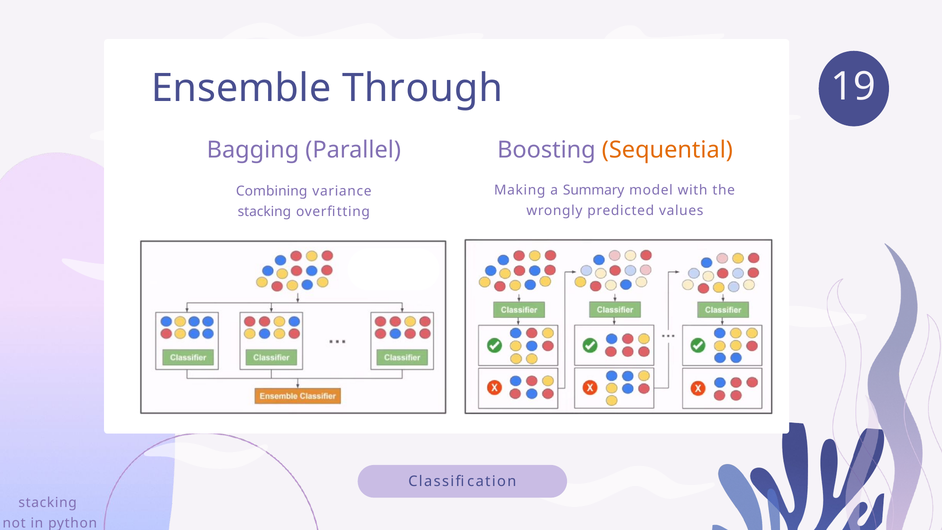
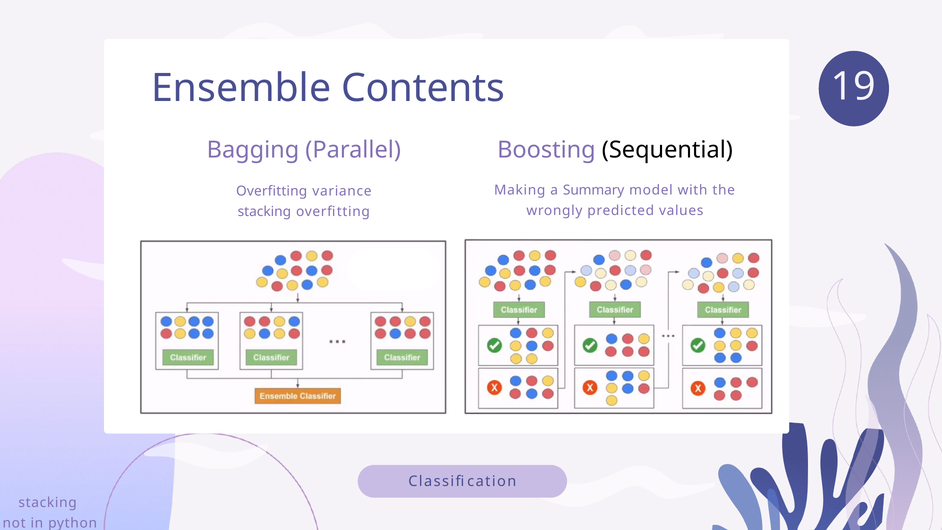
Through: Through -> Contents
Sequential colour: orange -> black
Combining at (272, 191): Combining -> Overfitting
